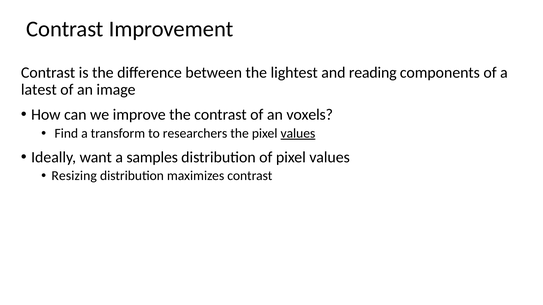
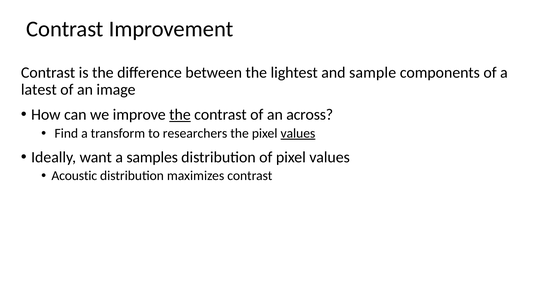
reading: reading -> sample
the at (180, 115) underline: none -> present
voxels: voxels -> across
Resizing: Resizing -> Acoustic
